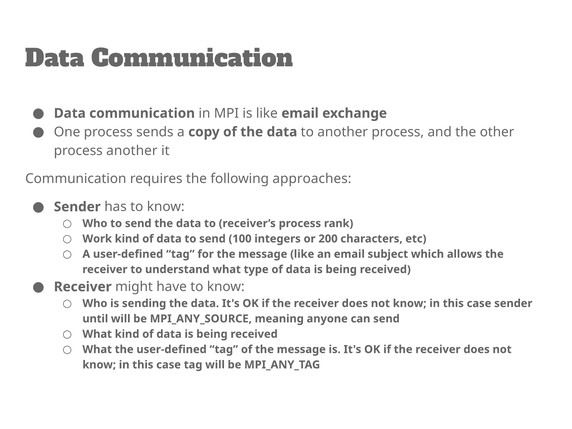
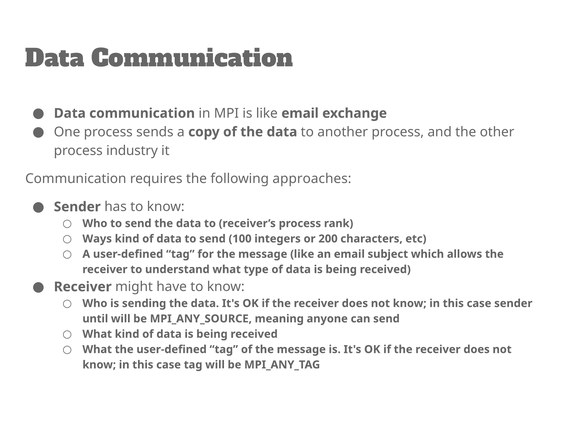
process another: another -> industry
Work: Work -> Ways
